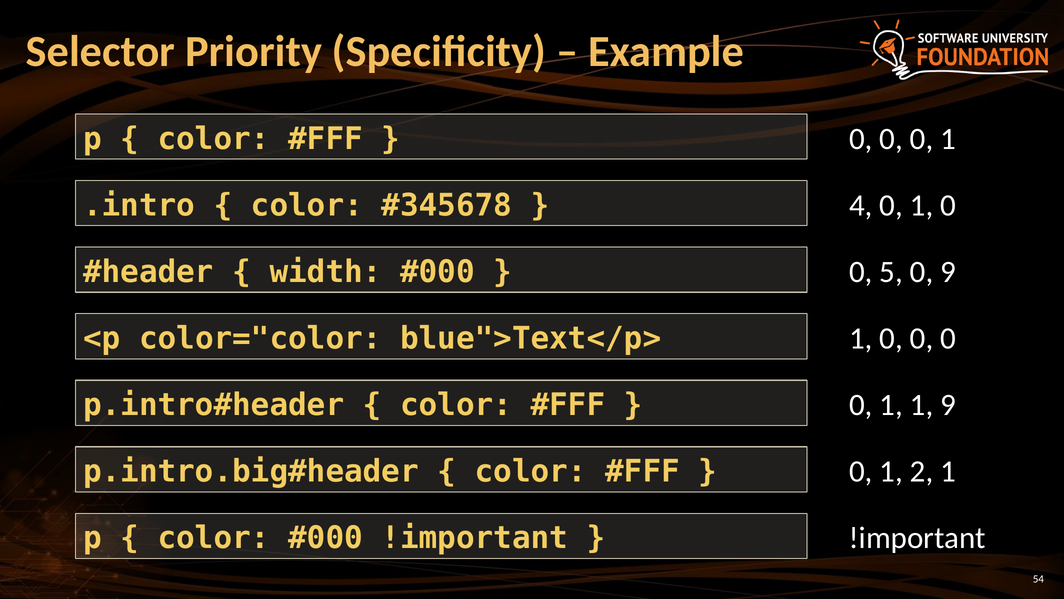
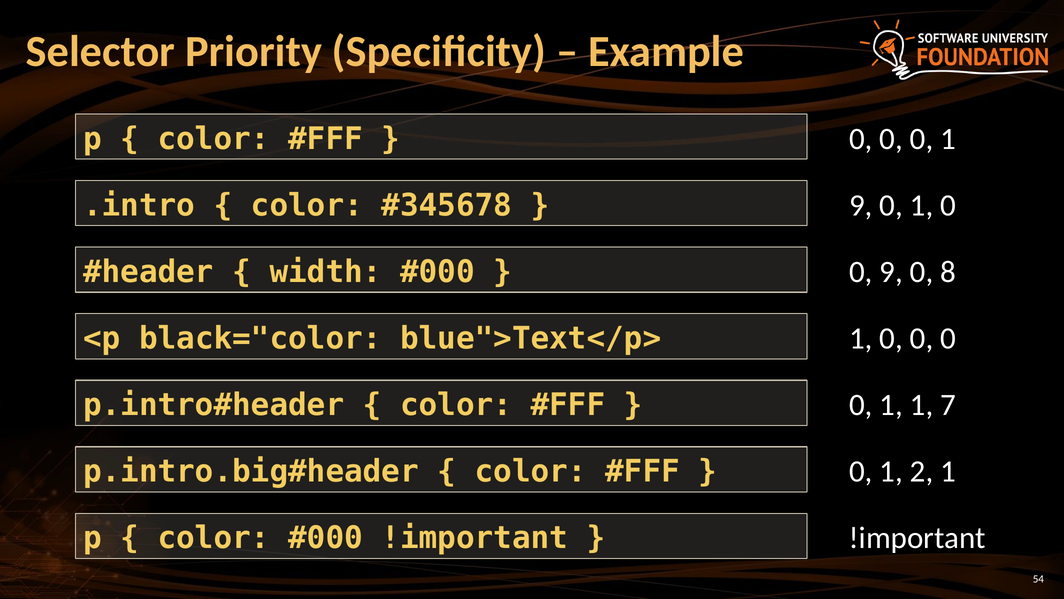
4 at (861, 205): 4 -> 9
0 5: 5 -> 9
0 9: 9 -> 8
color="color: color="color -> black="color
1 9: 9 -> 7
